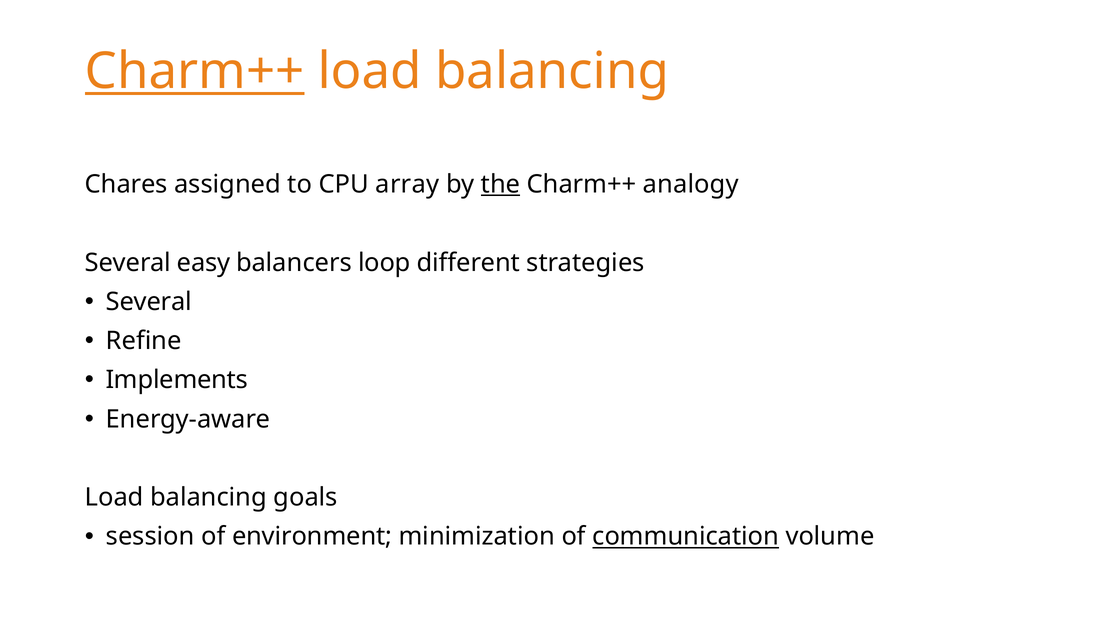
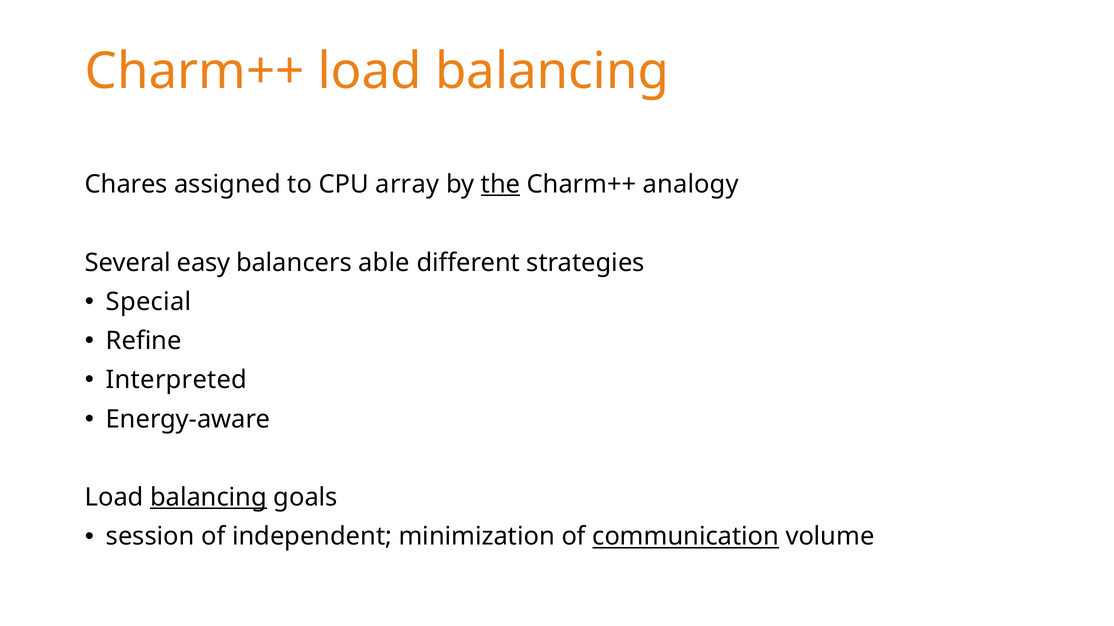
Charm++ at (195, 72) underline: present -> none
loop: loop -> able
Several at (149, 302): Several -> Special
Implements: Implements -> Interpreted
balancing at (209, 498) underline: none -> present
environment: environment -> independent
